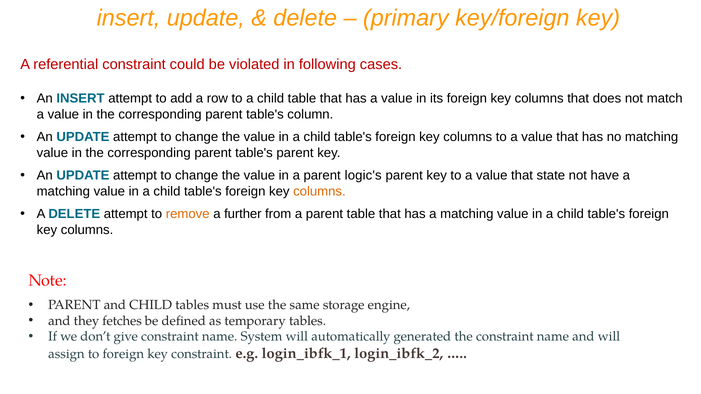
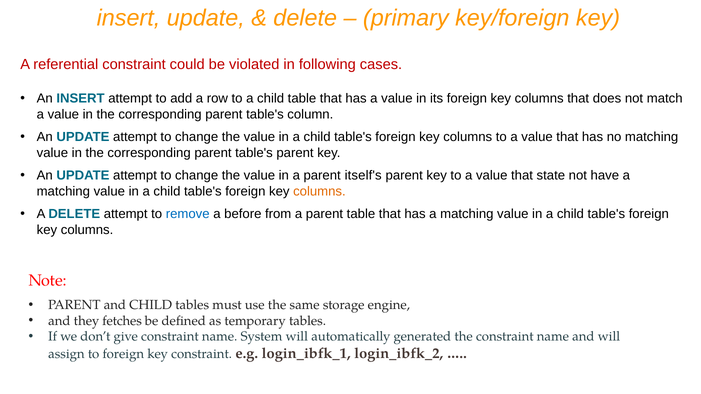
logic's: logic's -> itself's
remove colour: orange -> blue
further: further -> before
